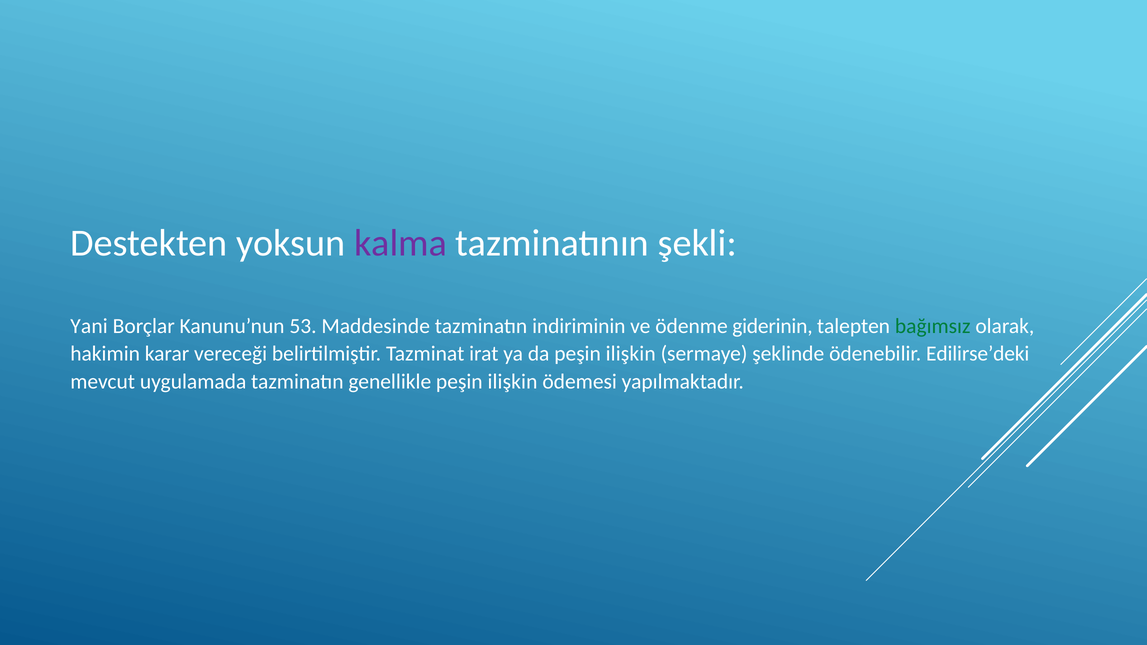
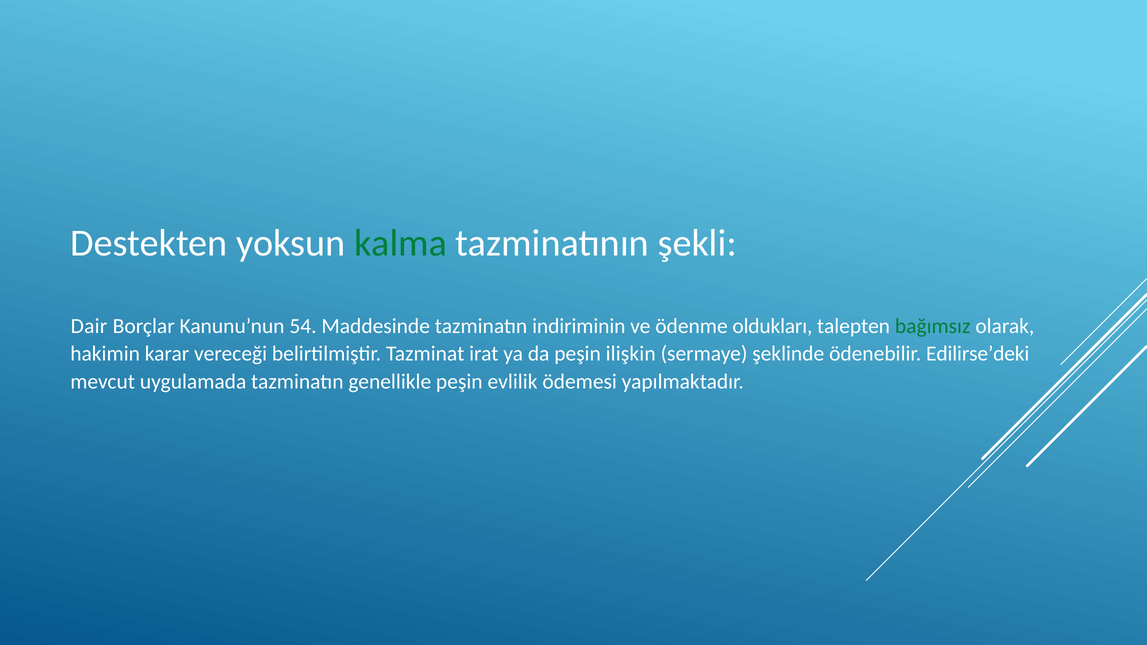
kalma colour: purple -> green
Yani: Yani -> Dair
53: 53 -> 54
giderinin: giderinin -> oldukları
genellikle peşin ilişkin: ilişkin -> evlilik
